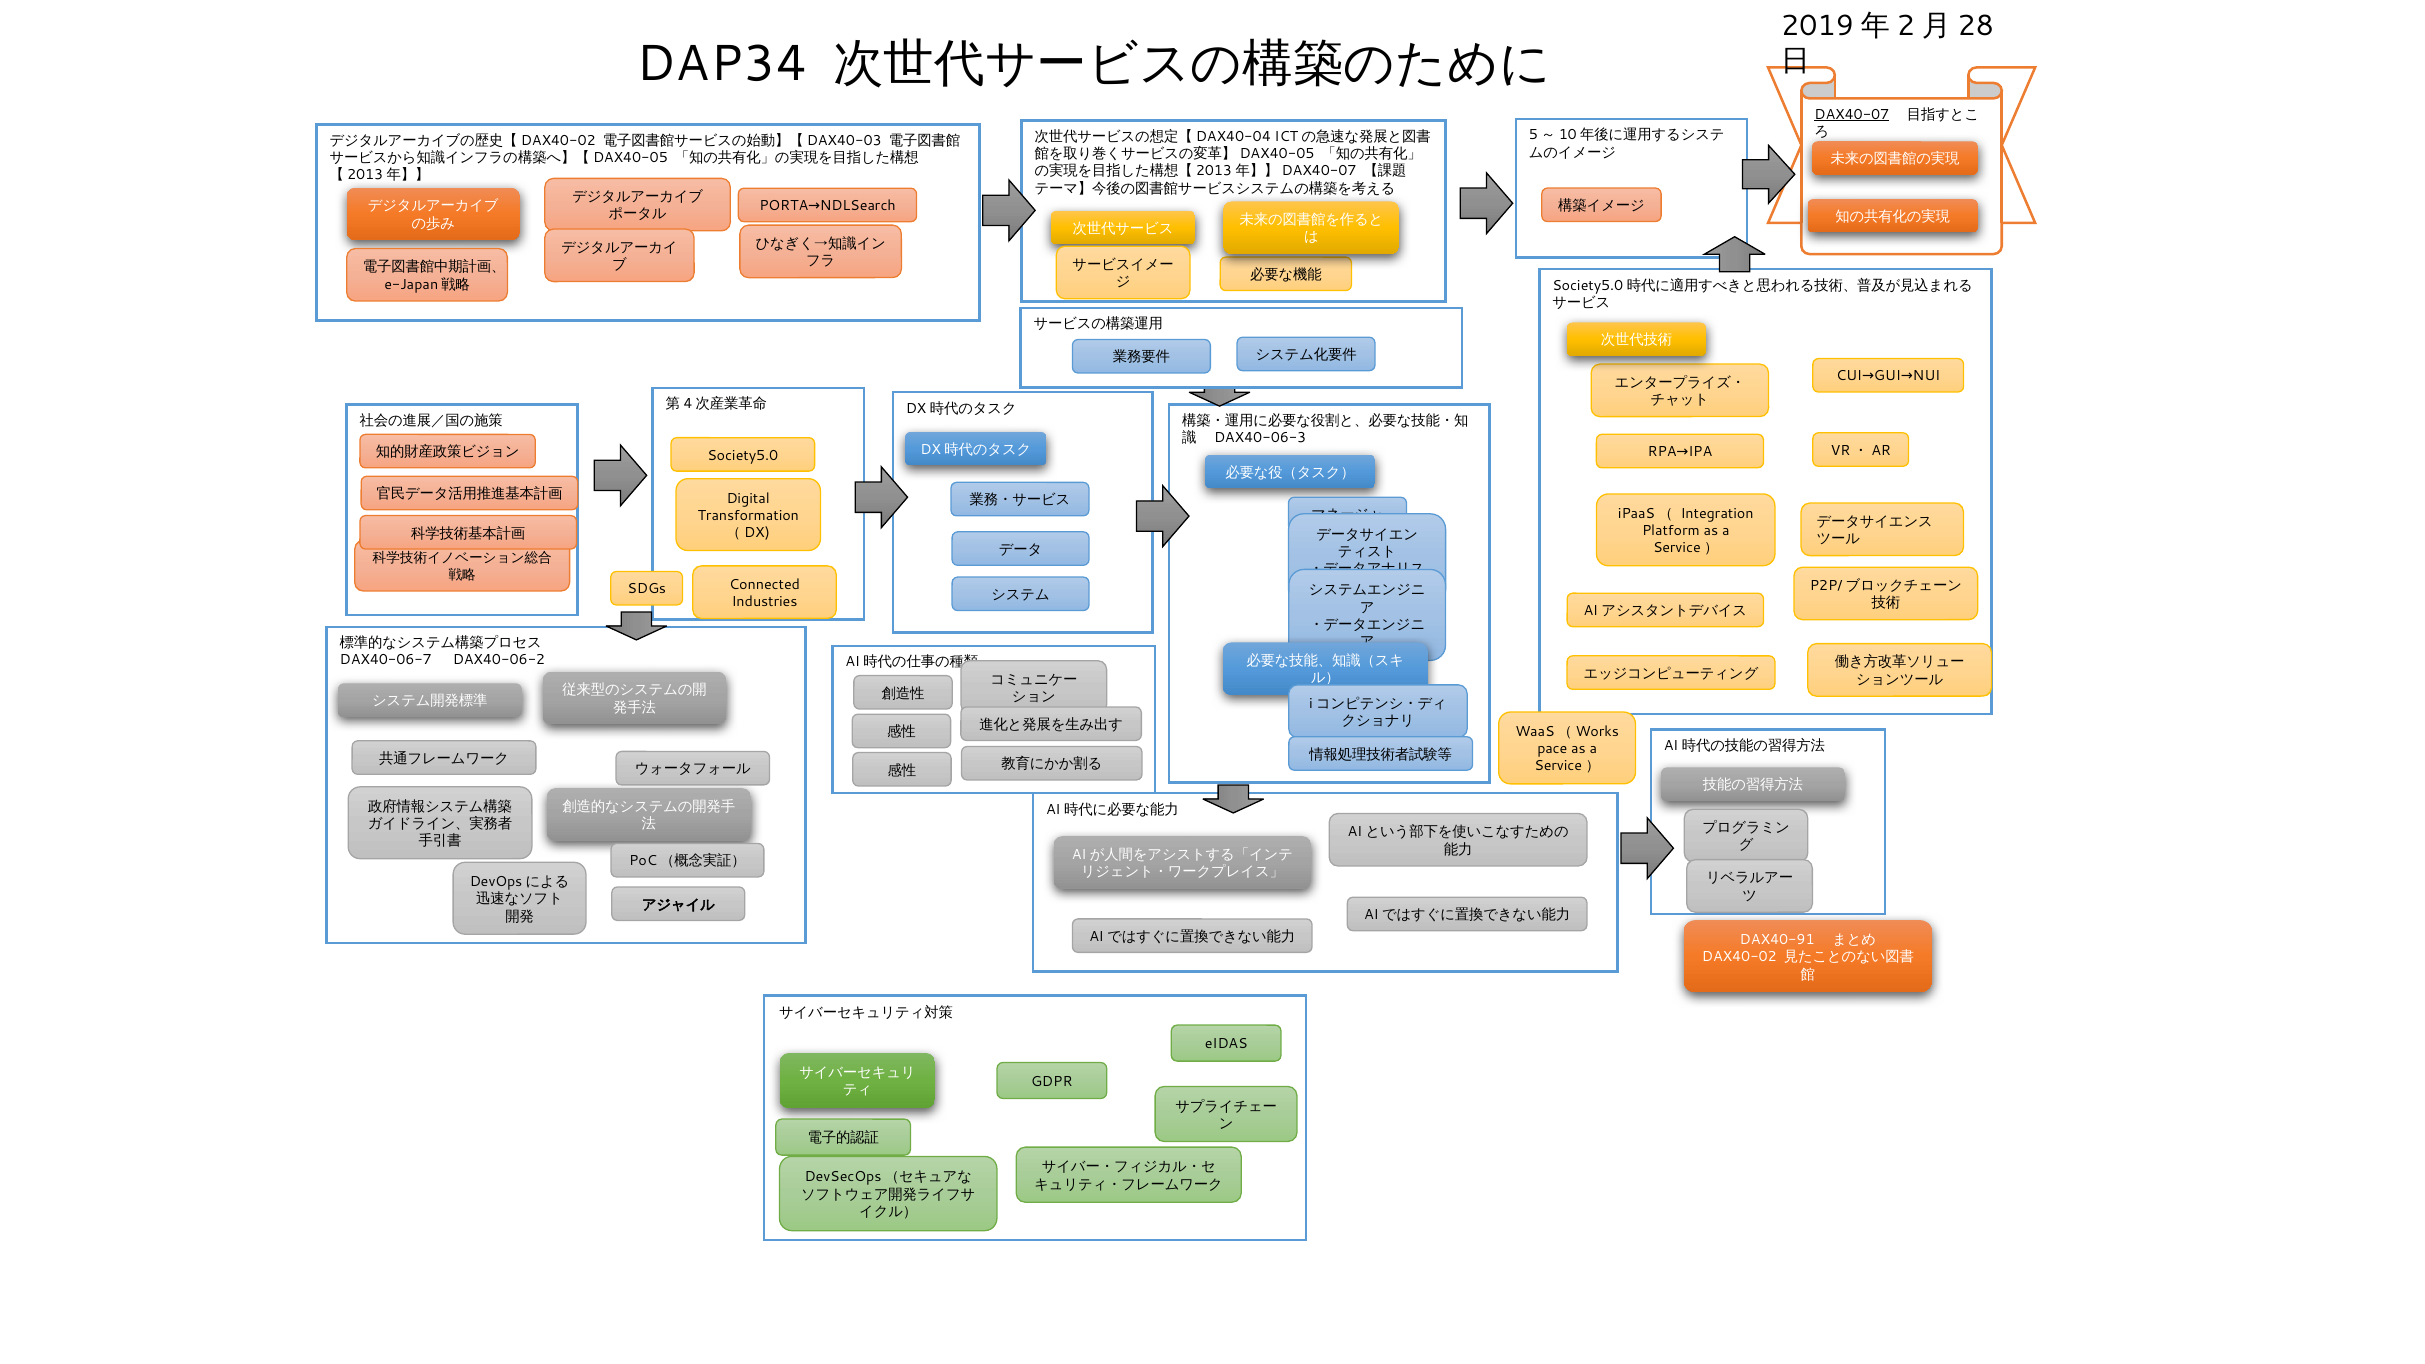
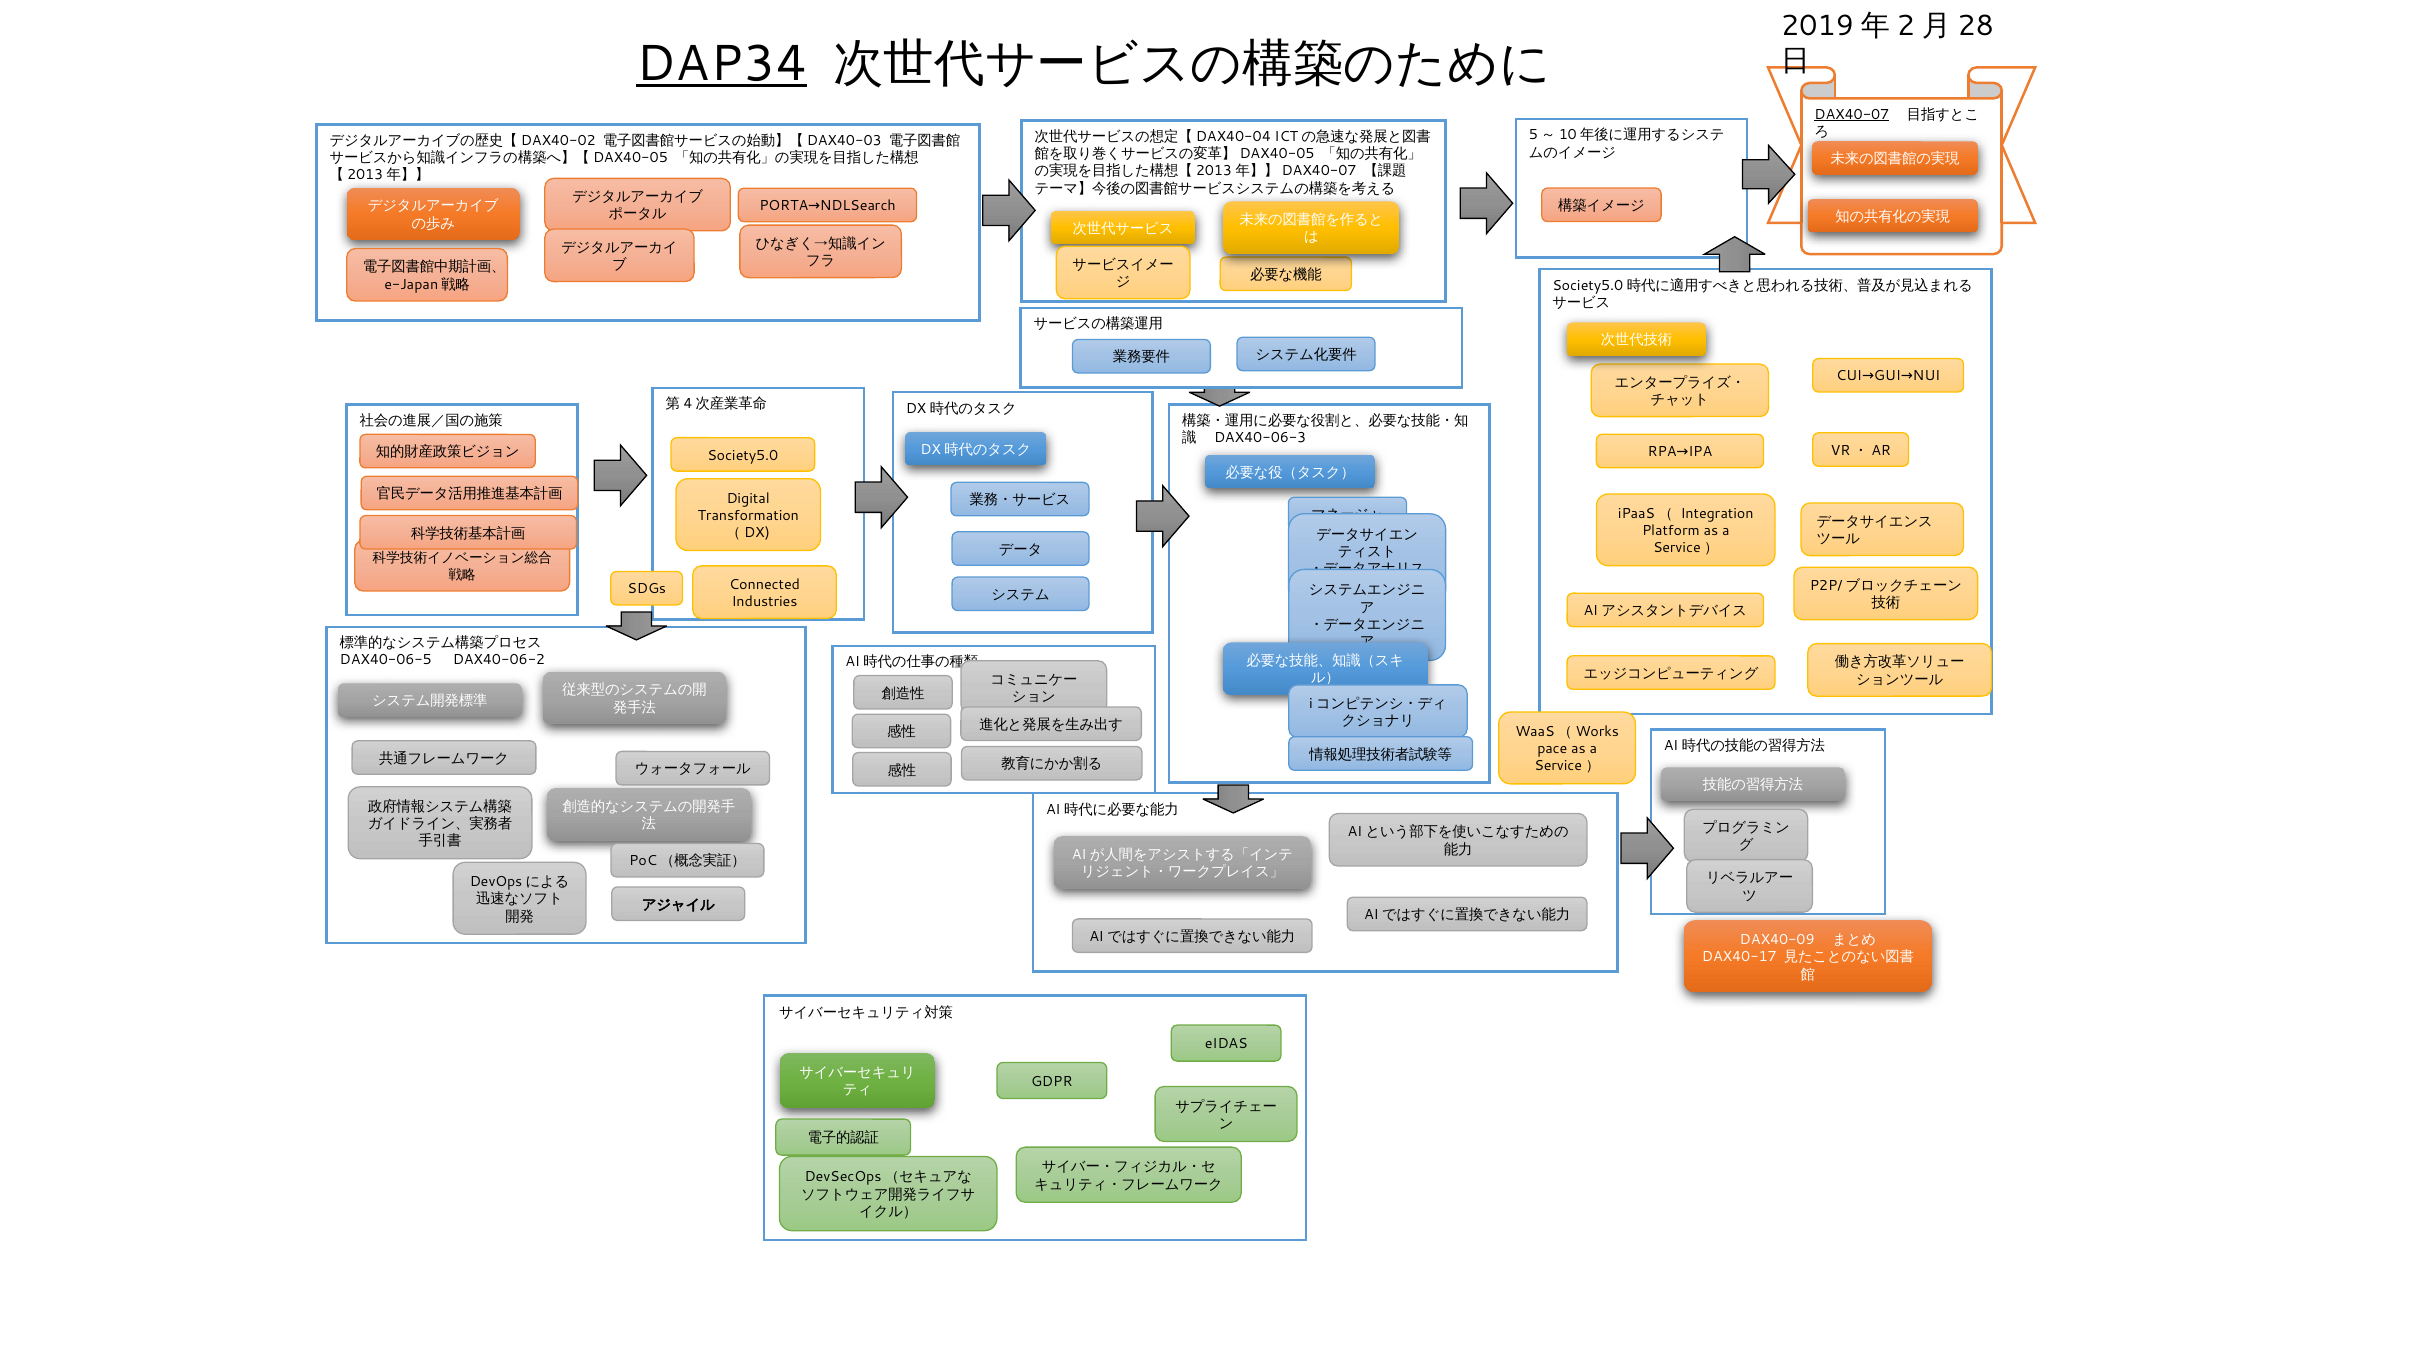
DAP34 underline: none -> present
DAX40-06-7: DAX40-06-7 -> DAX40-06-5
DAX40-91: DAX40-91 -> DAX40-09
DAX40-02: DAX40-02 -> DAX40-17
